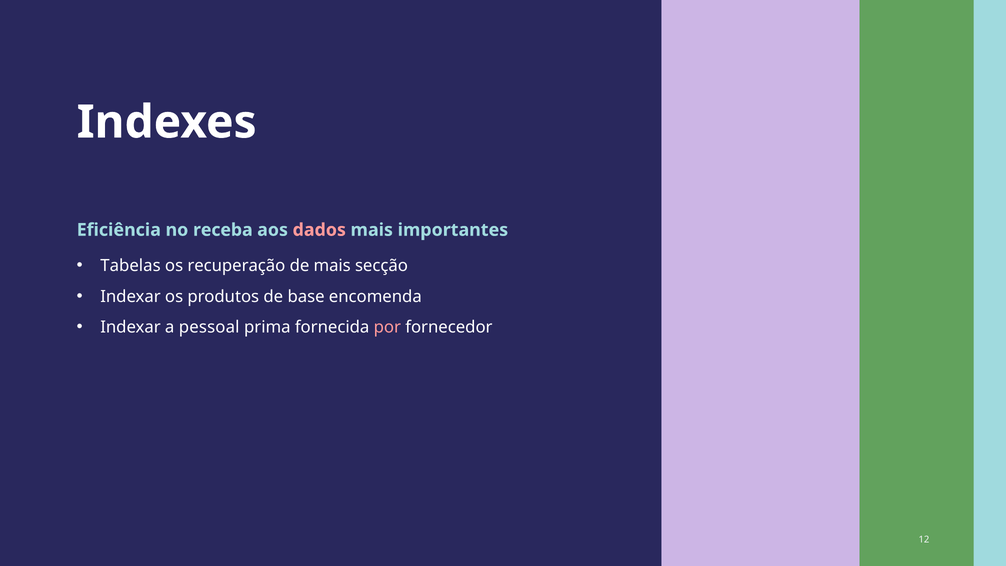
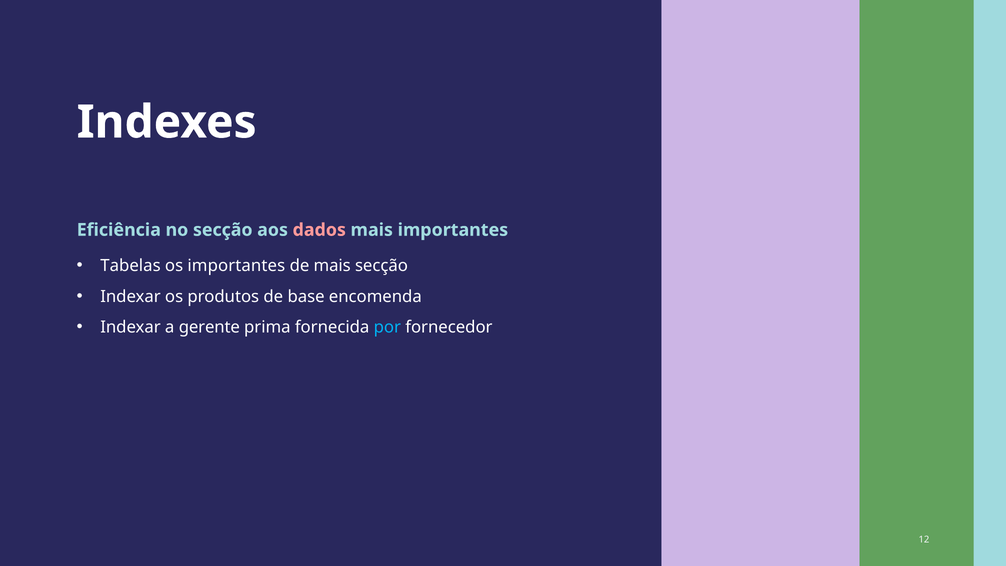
no receba: receba -> secção
os recuperação: recuperação -> importantes
pessoal: pessoal -> gerente
por colour: pink -> light blue
